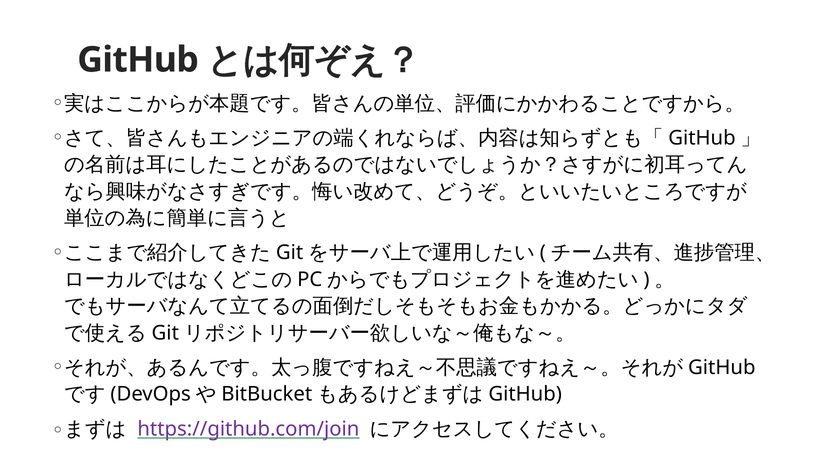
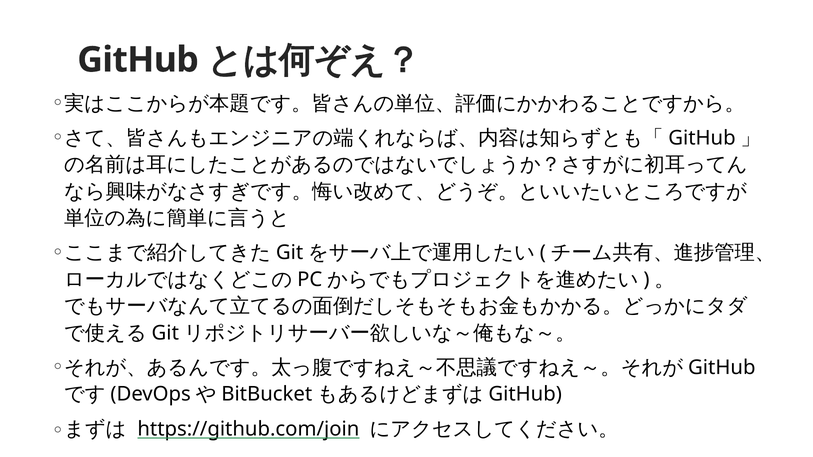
https://github.com/join colour: purple -> black
